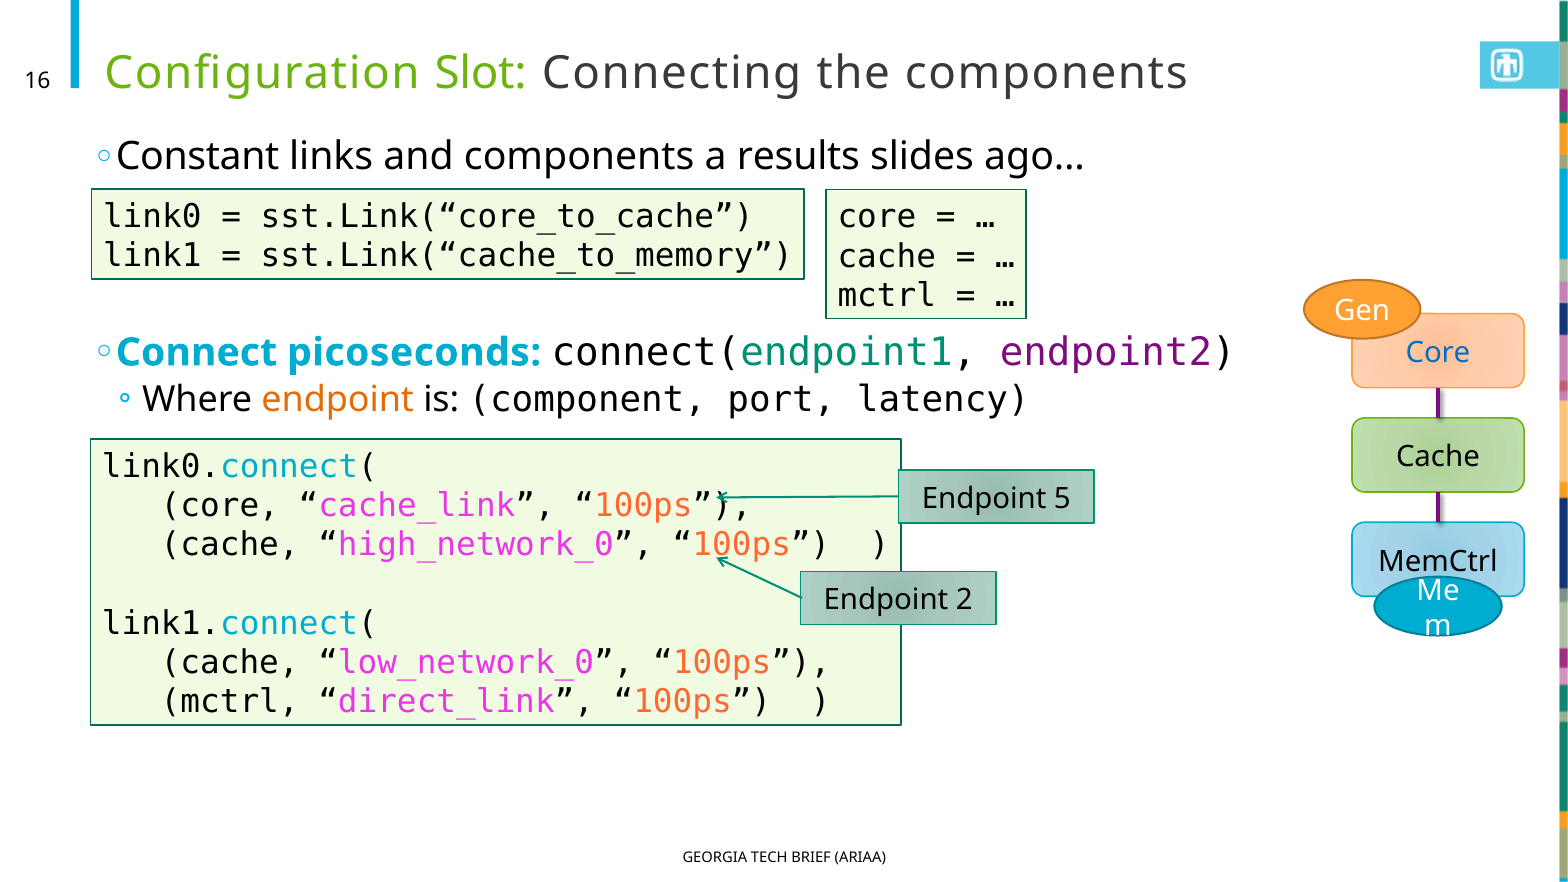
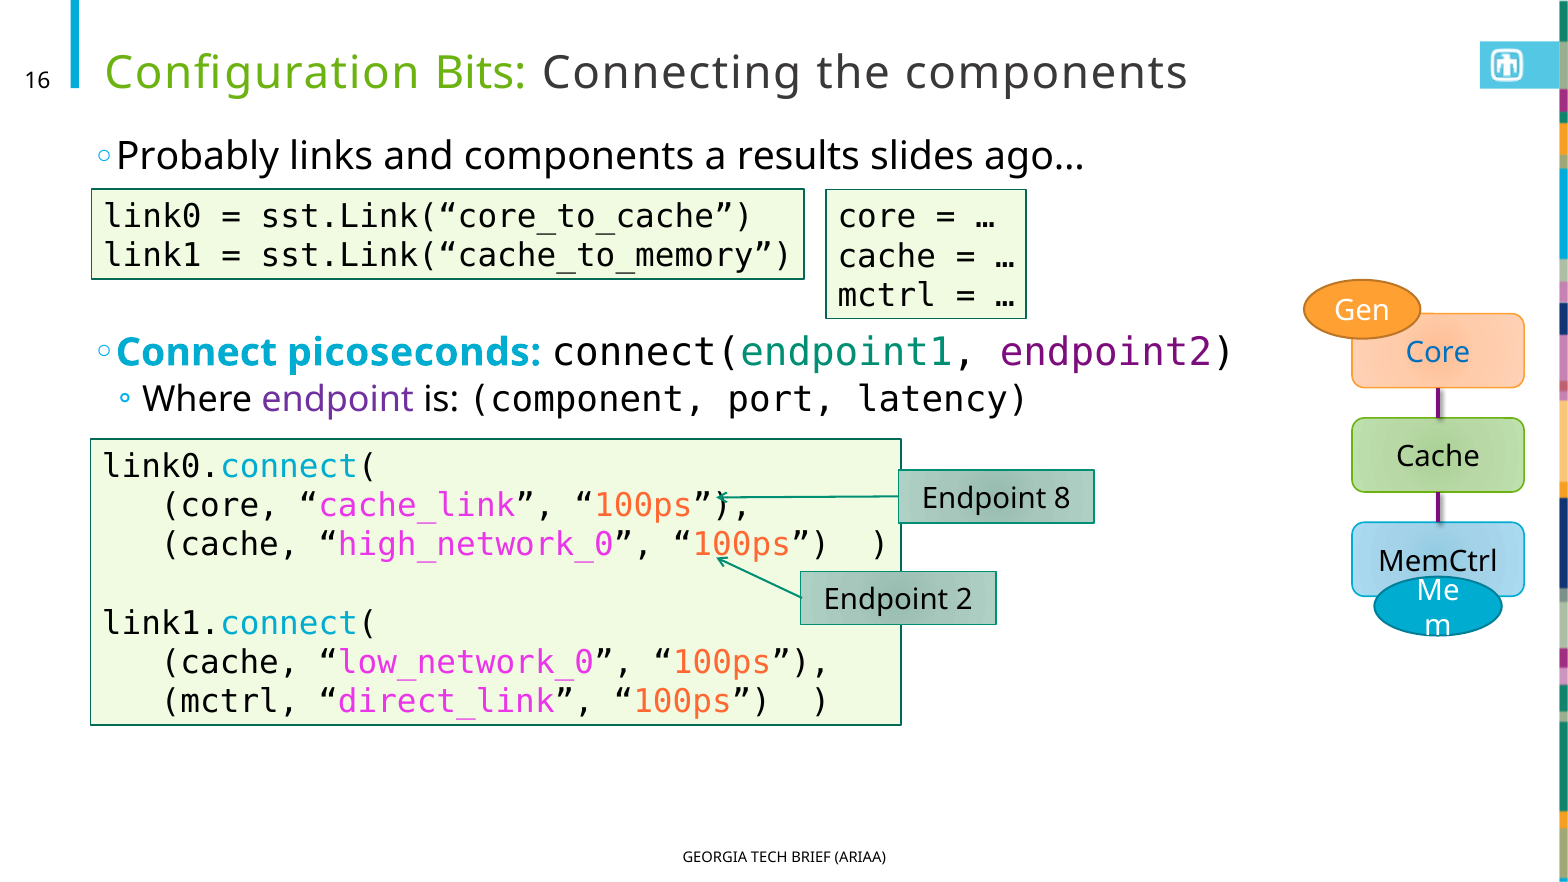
Slot: Slot -> Bits
Constant: Constant -> Probably
endpoint at (338, 400) colour: orange -> purple
5: 5 -> 8
